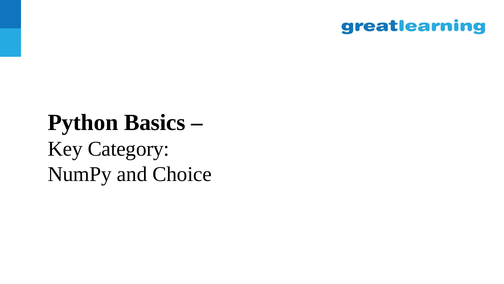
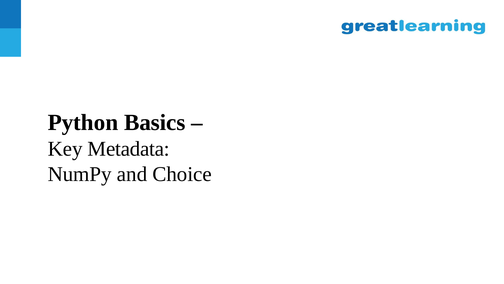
Category: Category -> Metadata
